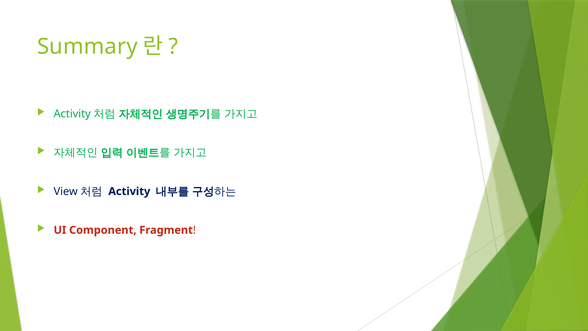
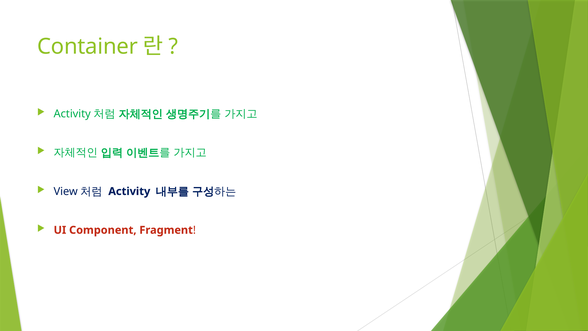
Summary: Summary -> Container
